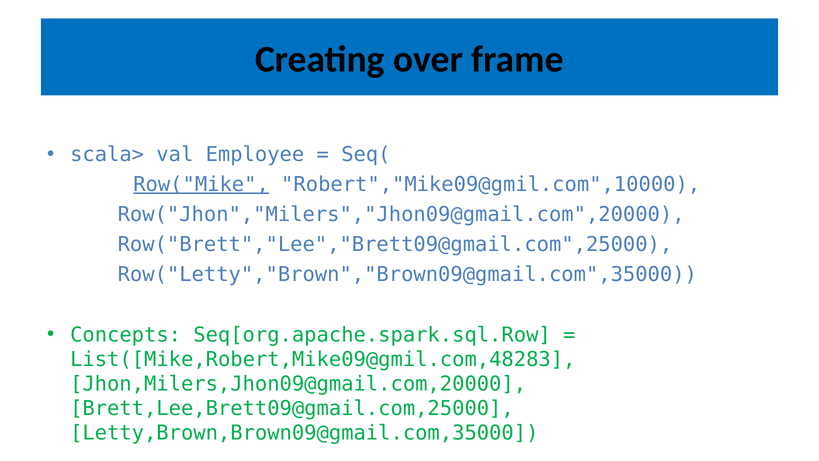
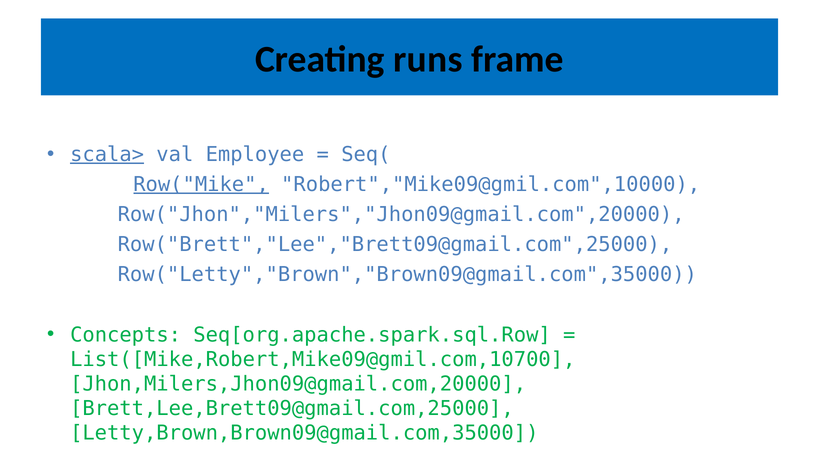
over: over -> runs
scala> underline: none -> present
List([Mike,Robert,Mike09@gmil.com,48283: List([Mike,Robert,Mike09@gmil.com,48283 -> List([Mike,Robert,Mike09@gmil.com,10700
